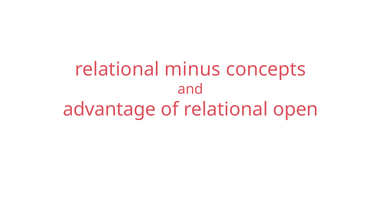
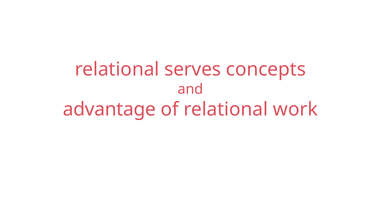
minus: minus -> serves
open: open -> work
